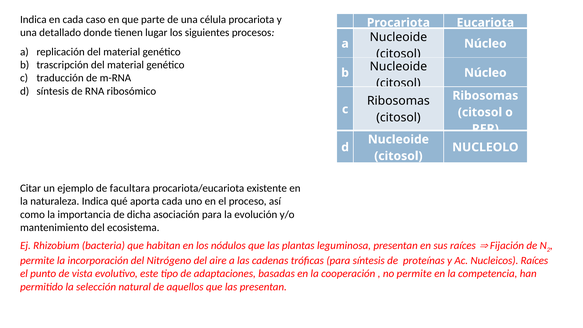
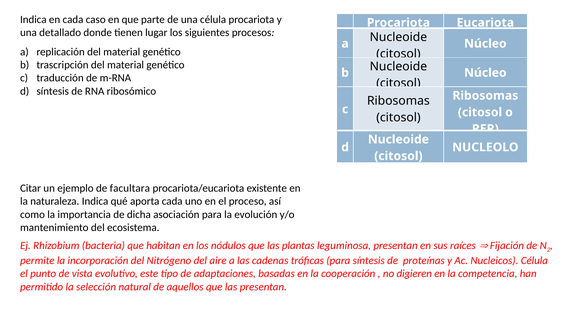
Nucleicos Raíces: Raíces -> Célula
no permite: permite -> digieren
